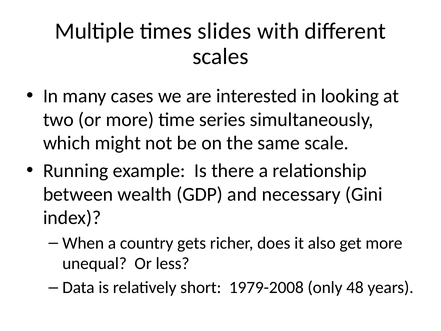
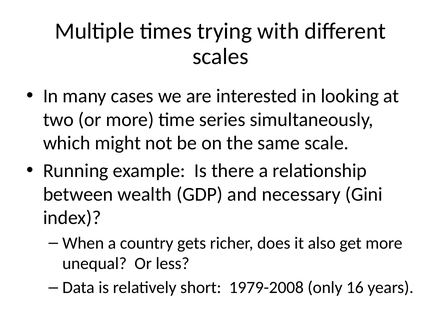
slides: slides -> trying
48: 48 -> 16
